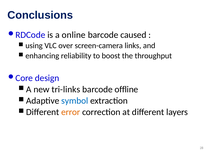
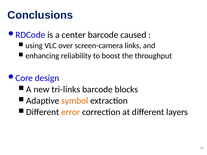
online: online -> center
offline: offline -> blocks
symbol colour: blue -> orange
